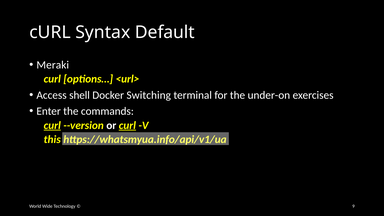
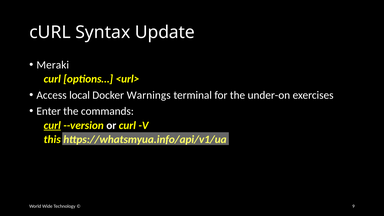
Default: Default -> Update
shell: shell -> local
Switching: Switching -> Warnings
curl at (127, 125) underline: present -> none
